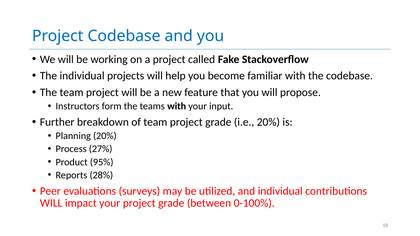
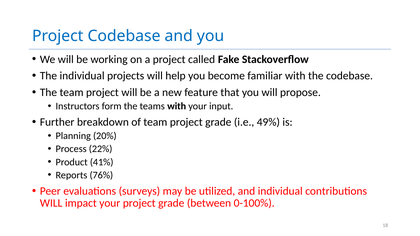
i.e 20%: 20% -> 49%
27%: 27% -> 22%
95%: 95% -> 41%
28%: 28% -> 76%
